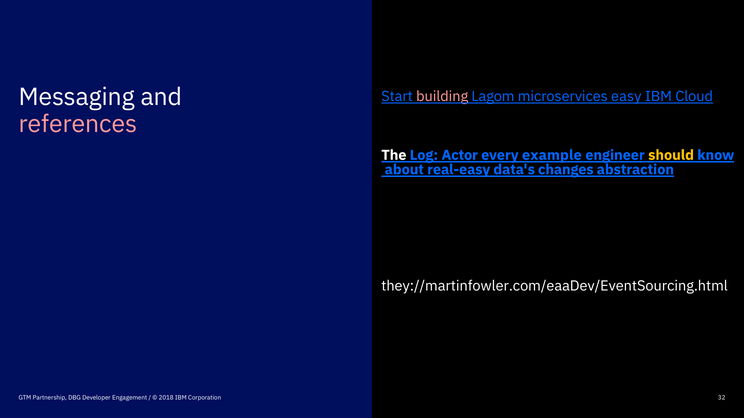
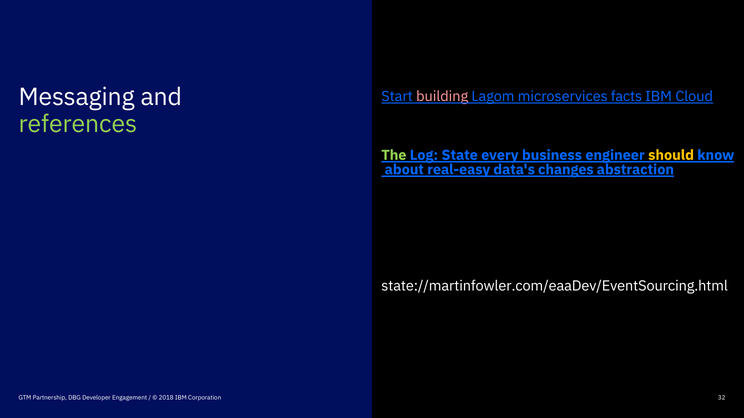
easy: easy -> facts
references colour: pink -> light green
The colour: white -> light green
Actor: Actor -> State
example: example -> business
they://martinfowler.com/eaaDev/EventSourcing.html: they://martinfowler.com/eaaDev/EventSourcing.html -> state://martinfowler.com/eaaDev/EventSourcing.html
